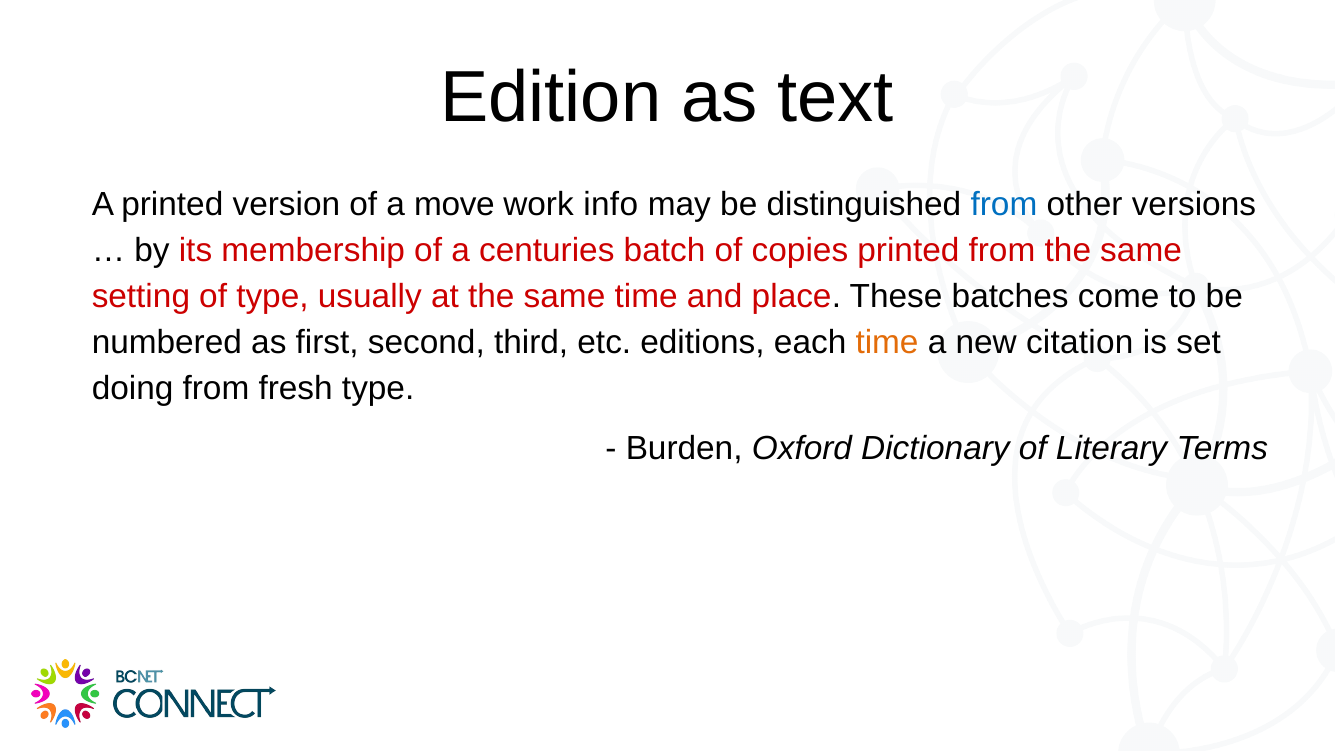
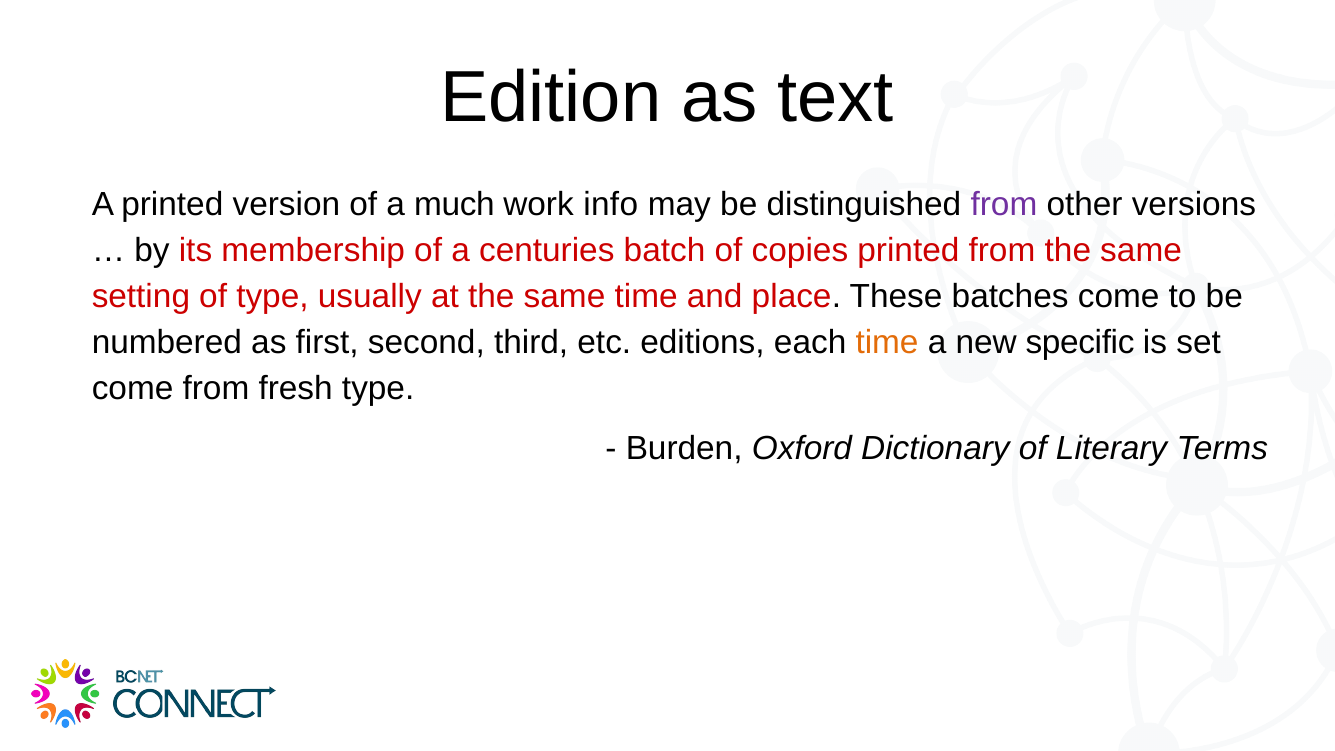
move: move -> much
from at (1004, 204) colour: blue -> purple
citation: citation -> specific
doing at (133, 388): doing -> come
